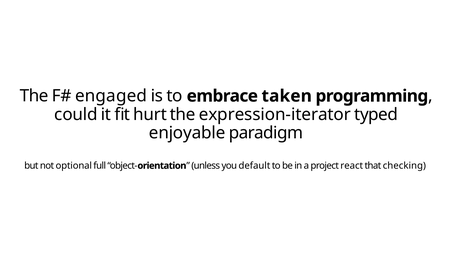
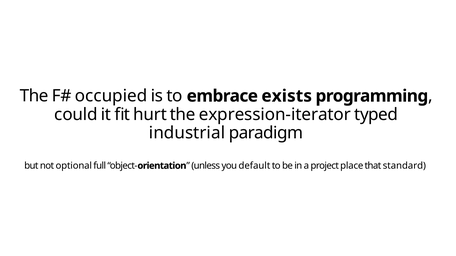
engaged: engaged -> occupied
taken: taken -> exists
enjoyable: enjoyable -> industrial
react: react -> place
checking: checking -> standard
